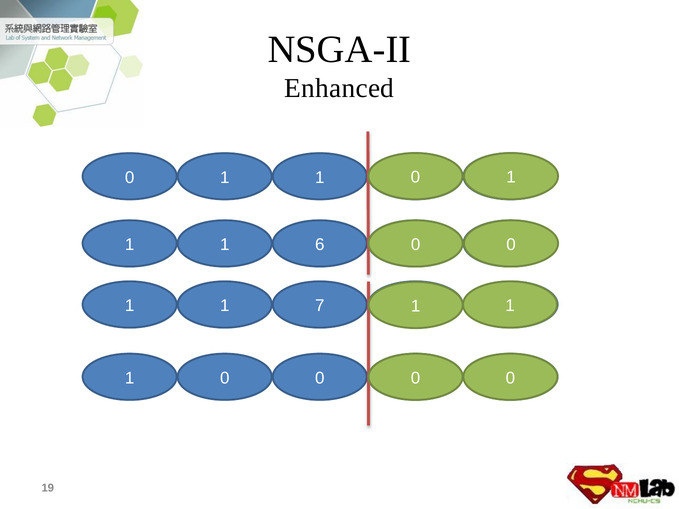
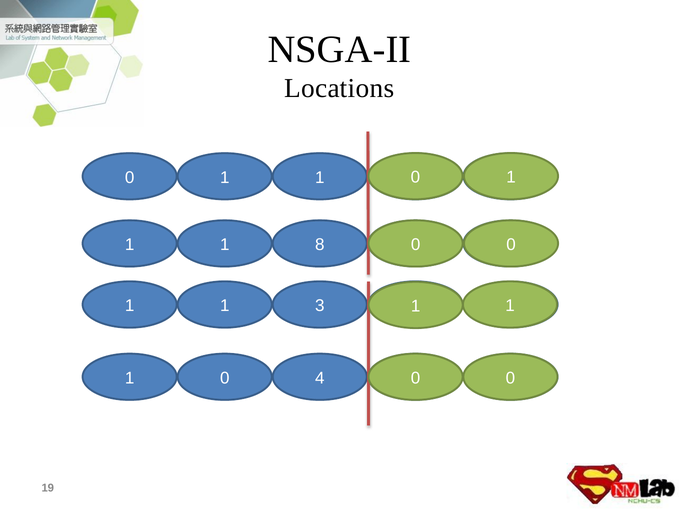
Enhanced: Enhanced -> Locations
6: 6 -> 8
7: 7 -> 3
0 at (320, 378): 0 -> 4
